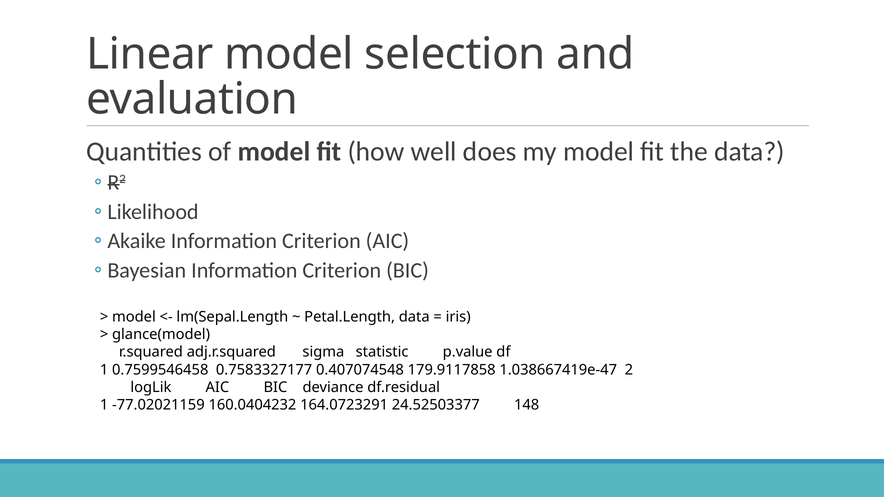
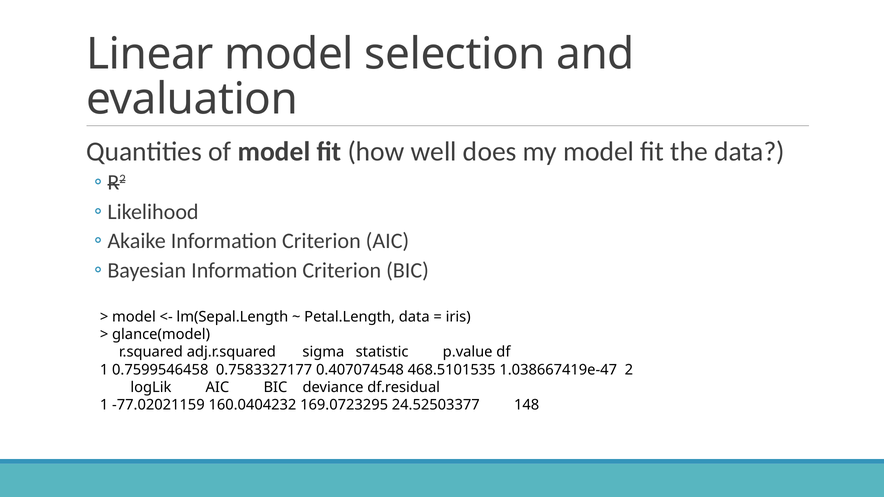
179.9117858: 179.9117858 -> 468.5101535
164.0723291: 164.0723291 -> 169.0723295
